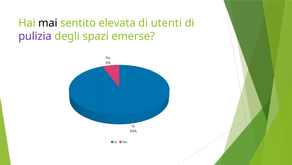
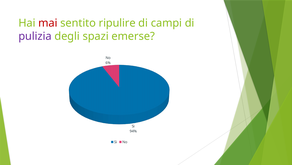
mai colour: black -> red
elevata: elevata -> ripulire
utenti: utenti -> campi
